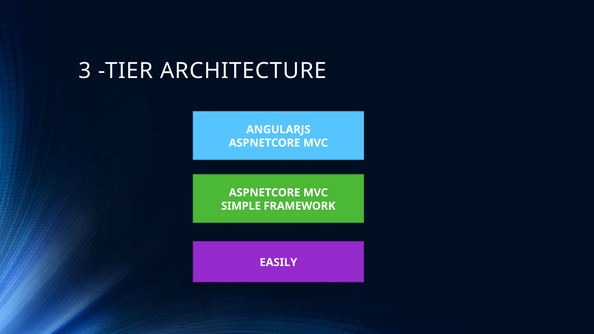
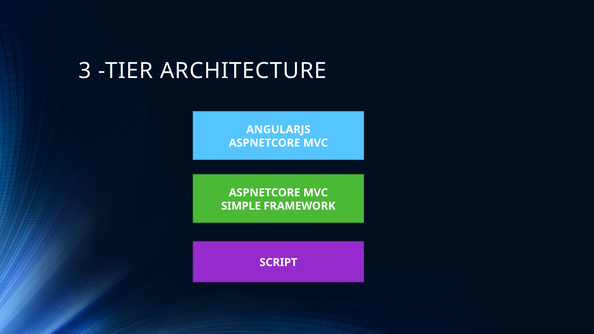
EASILY: EASILY -> SCRIPT
